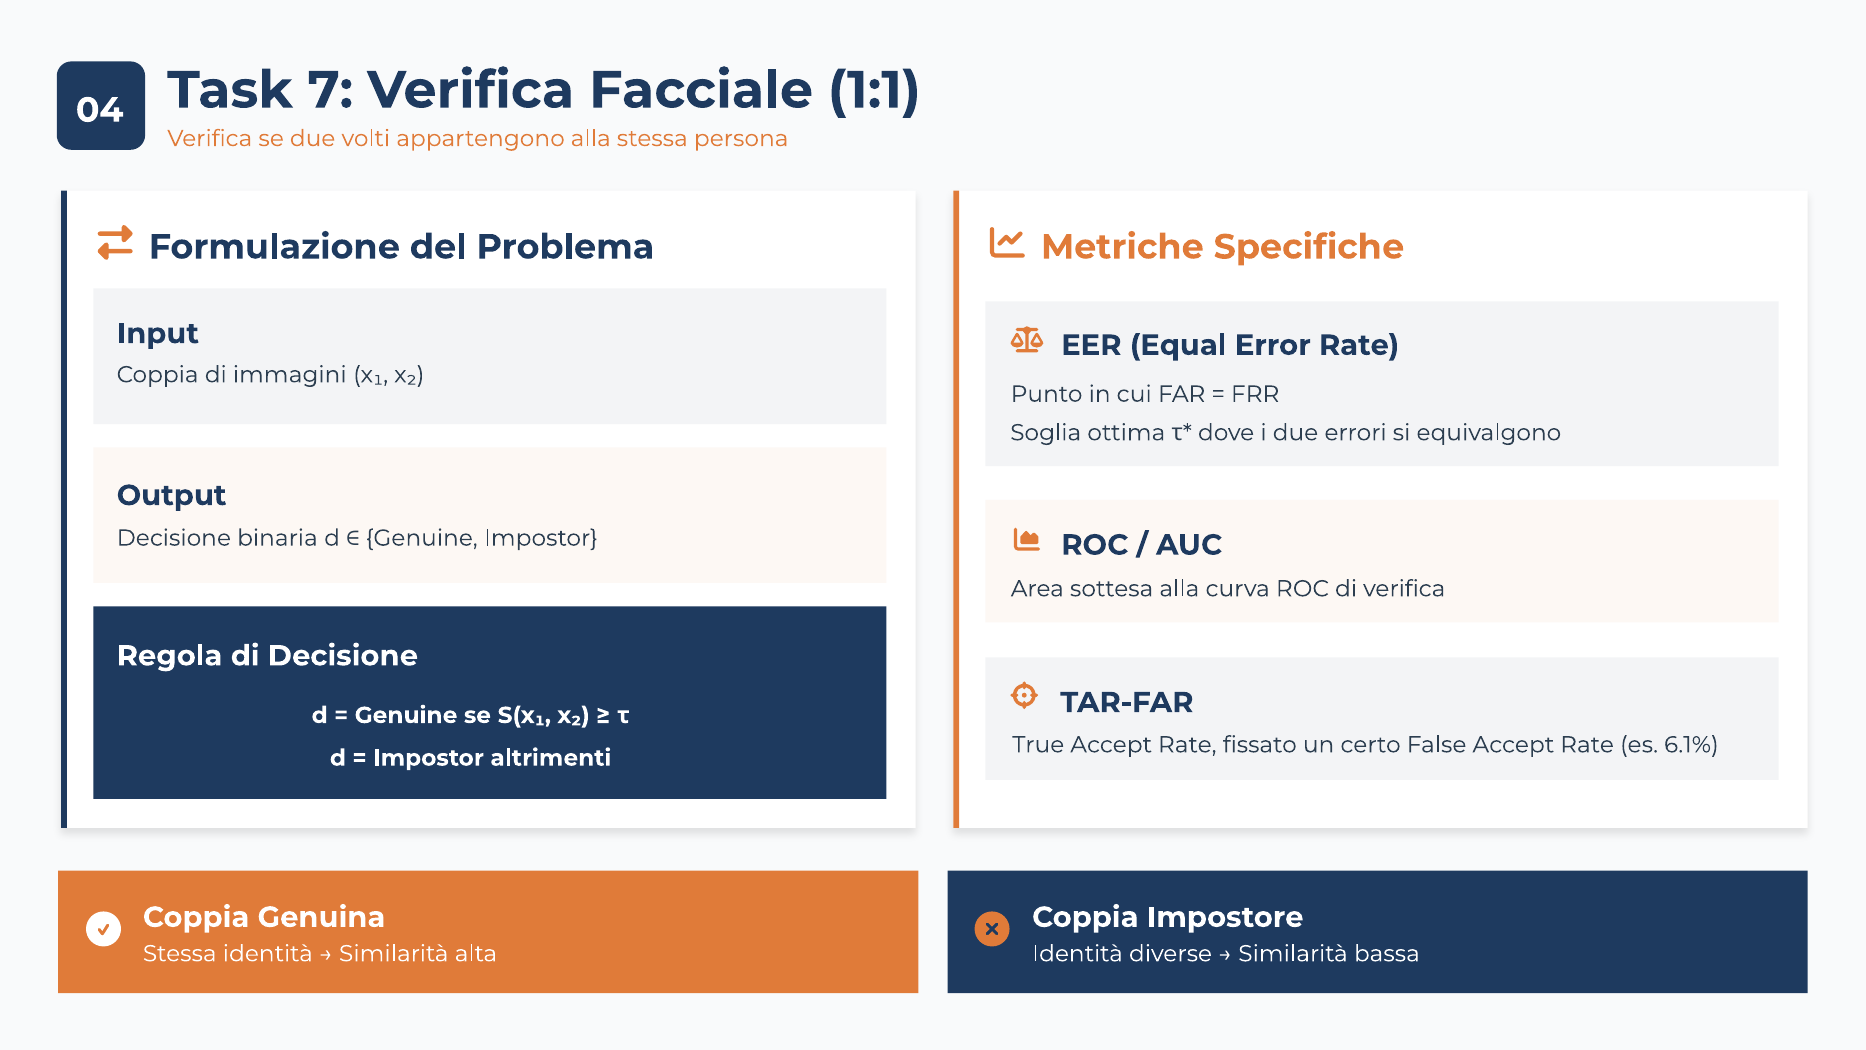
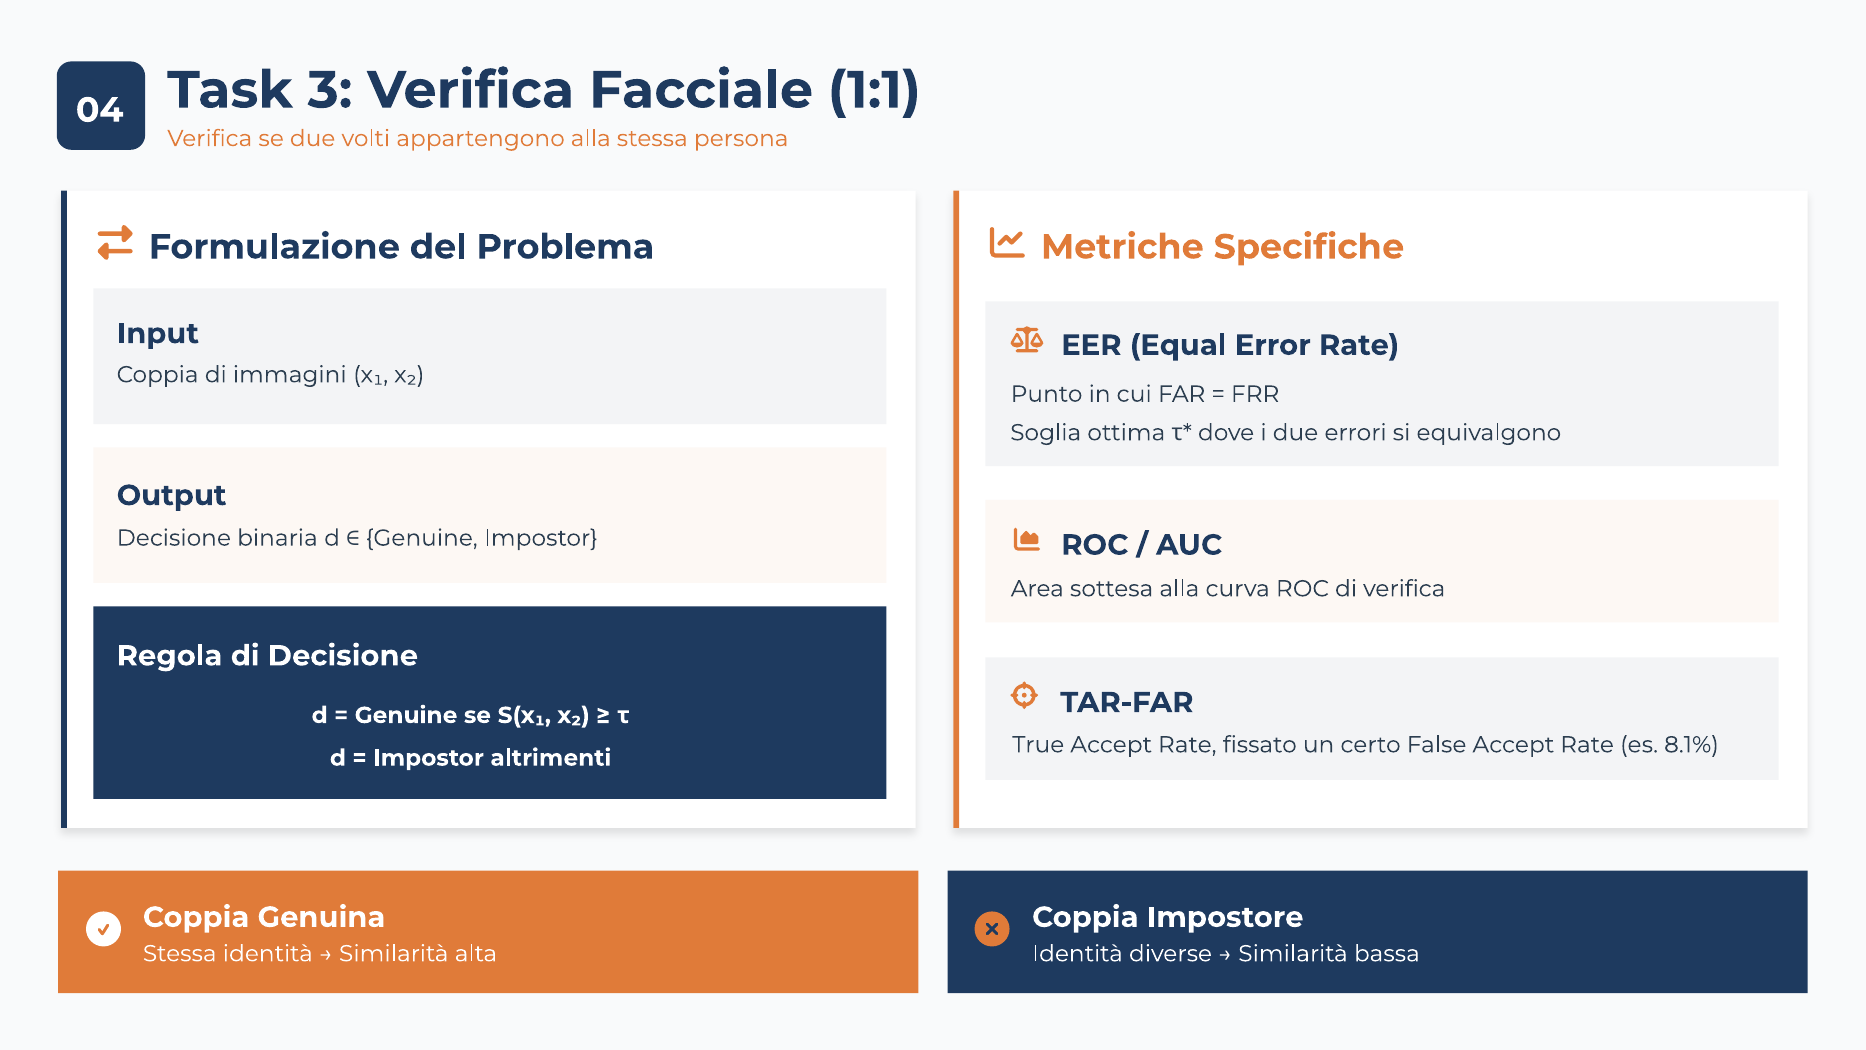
7: 7 -> 3
6.1%: 6.1% -> 8.1%
